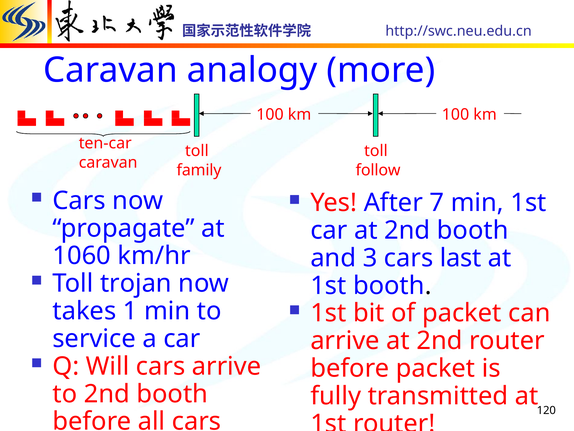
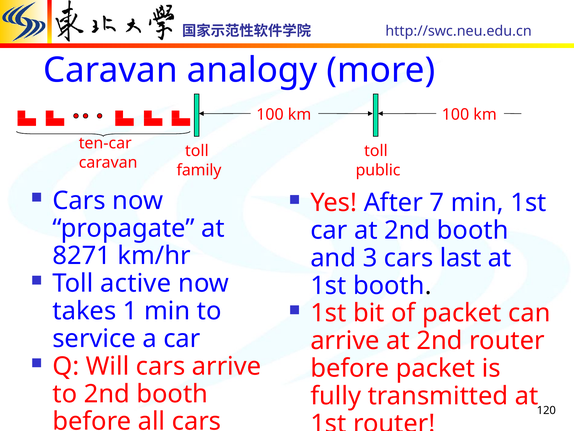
follow: follow -> public
1060: 1060 -> 8271
trojan: trojan -> active
